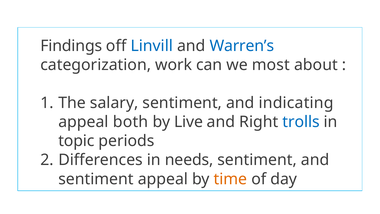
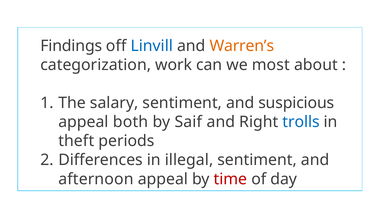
Warren’s colour: blue -> orange
indicating: indicating -> suspicious
Live: Live -> Saif
topic: topic -> theft
needs: needs -> illegal
sentiment at (96, 179): sentiment -> afternoon
time colour: orange -> red
